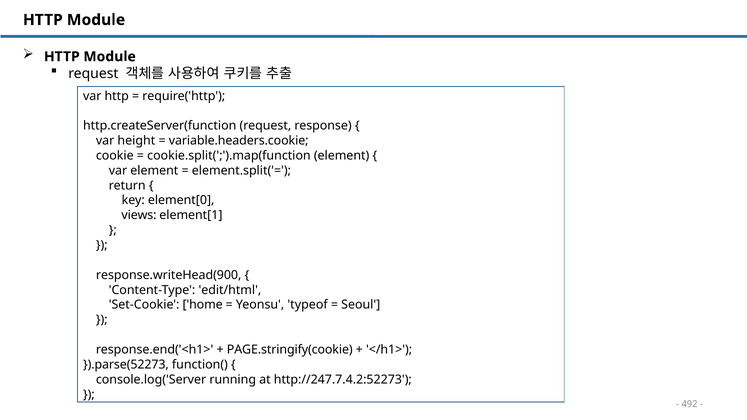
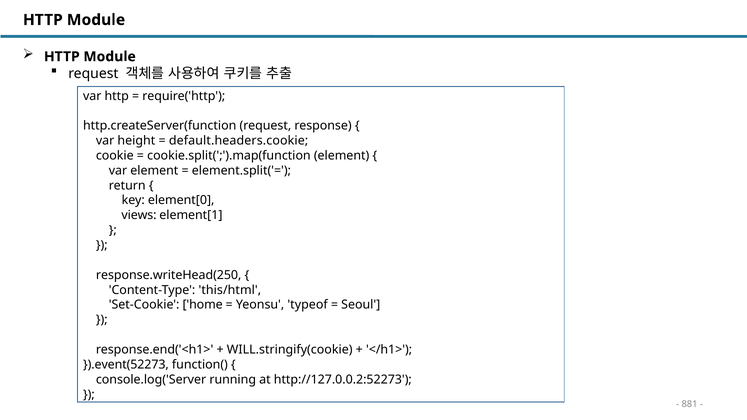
variable.headers.cookie: variable.headers.cookie -> default.headers.cookie
response.writeHead(900: response.writeHead(900 -> response.writeHead(250
edit/html: edit/html -> this/html
PAGE.stringify(cookie: PAGE.stringify(cookie -> WILL.stringify(cookie
}).parse(52273: }).parse(52273 -> }).event(52273
http://247.7.4.2:52273: http://247.7.4.2:52273 -> http://127.0.0.2:52273
492: 492 -> 881
